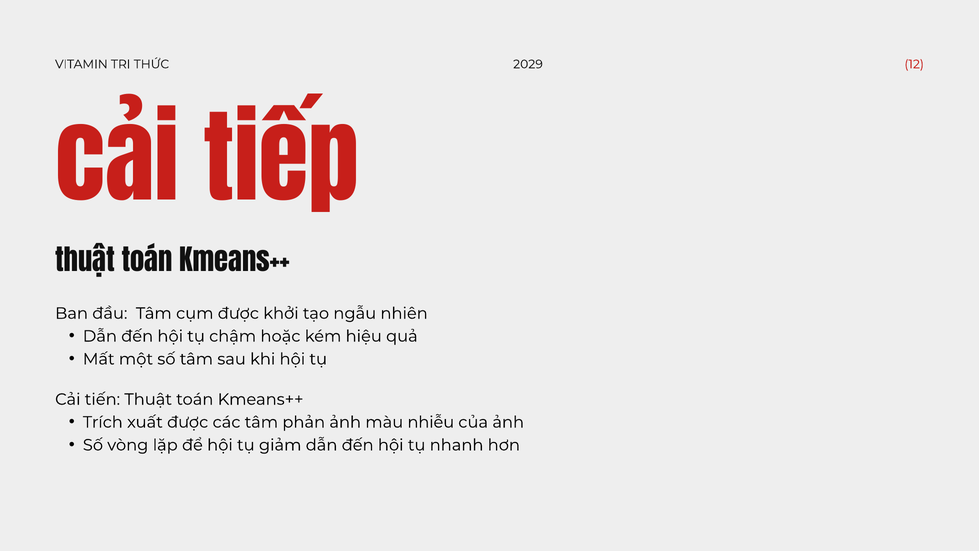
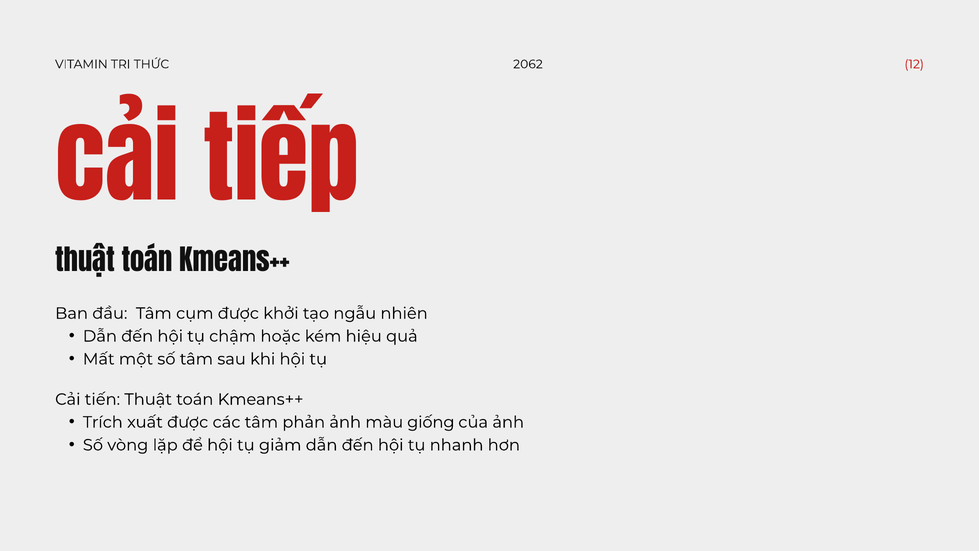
2029: 2029 -> 2062
nhiễu: nhiễu -> giống
